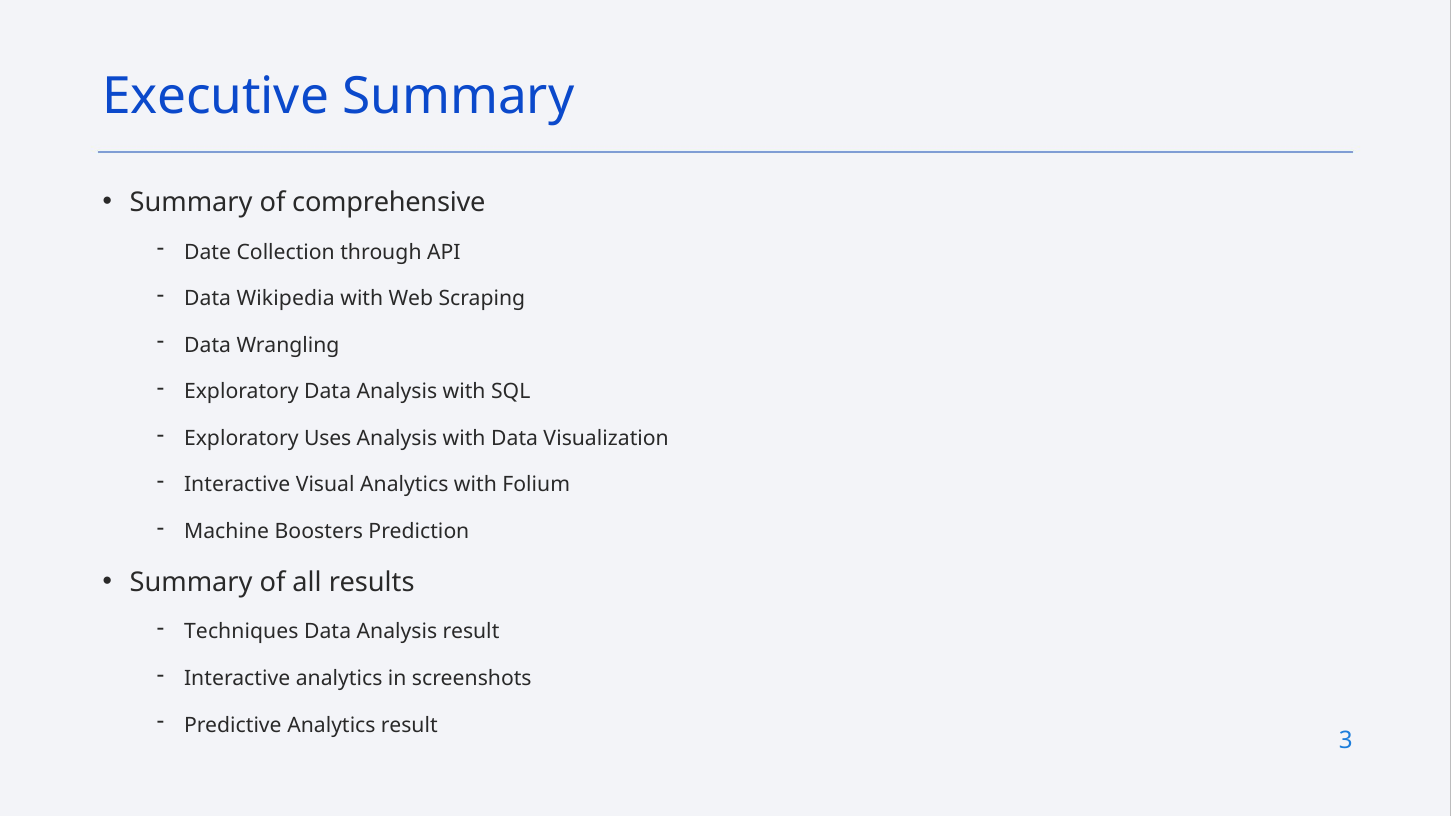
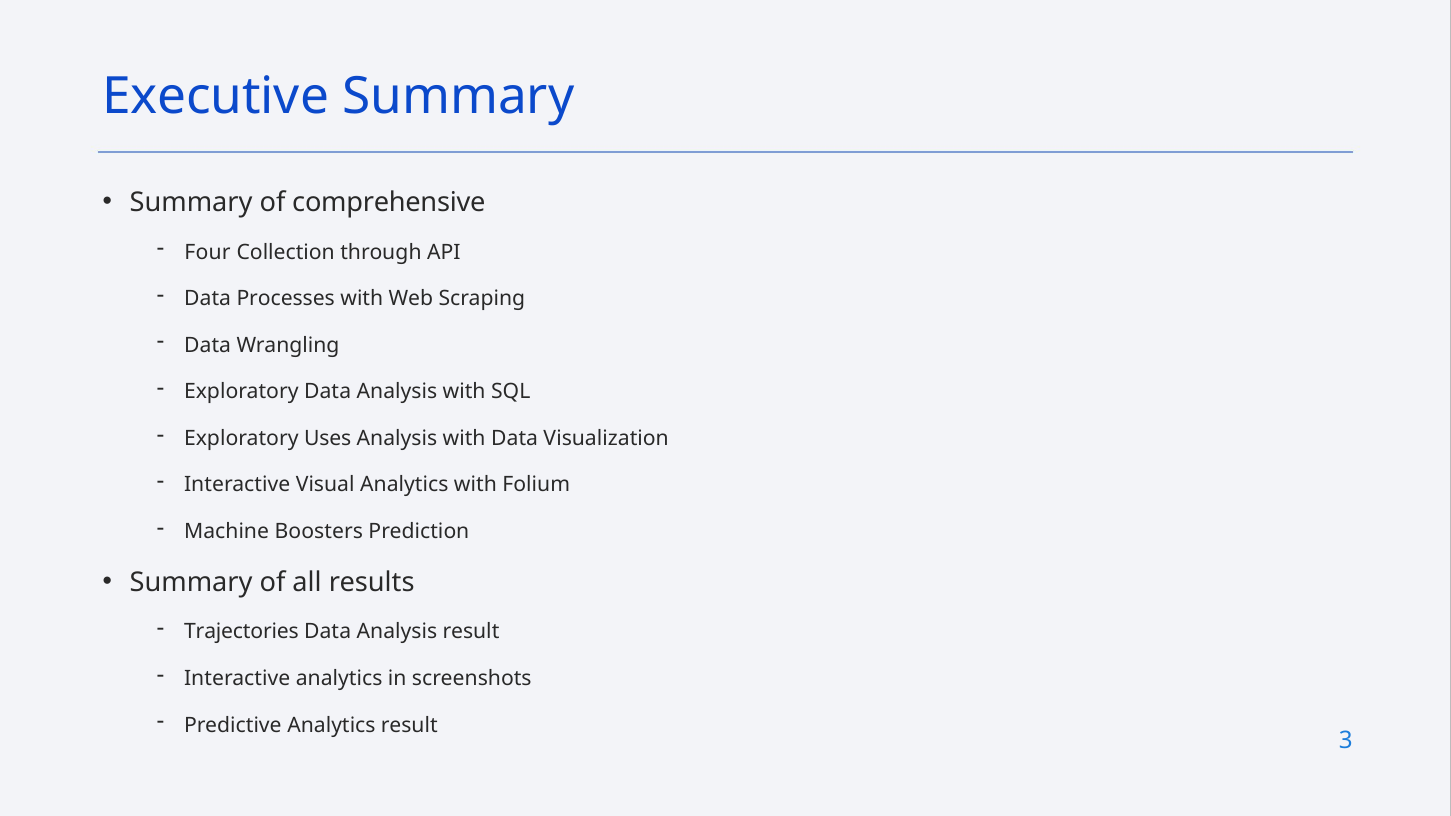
Date: Date -> Four
Wikipedia: Wikipedia -> Processes
Techniques: Techniques -> Trajectories
